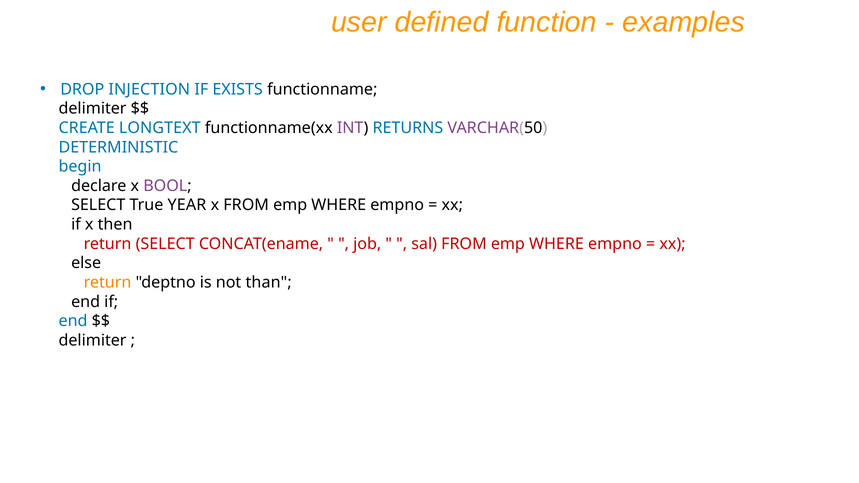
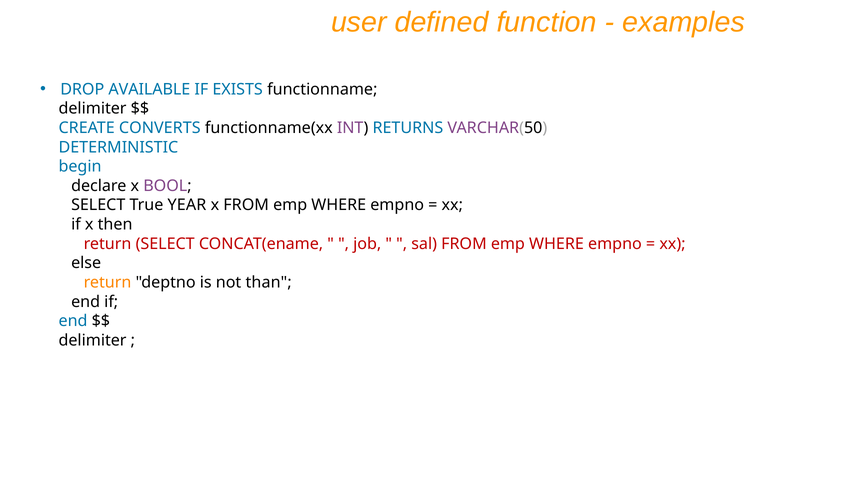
INJECTION: INJECTION -> AVAILABLE
LONGTEXT: LONGTEXT -> CONVERTS
